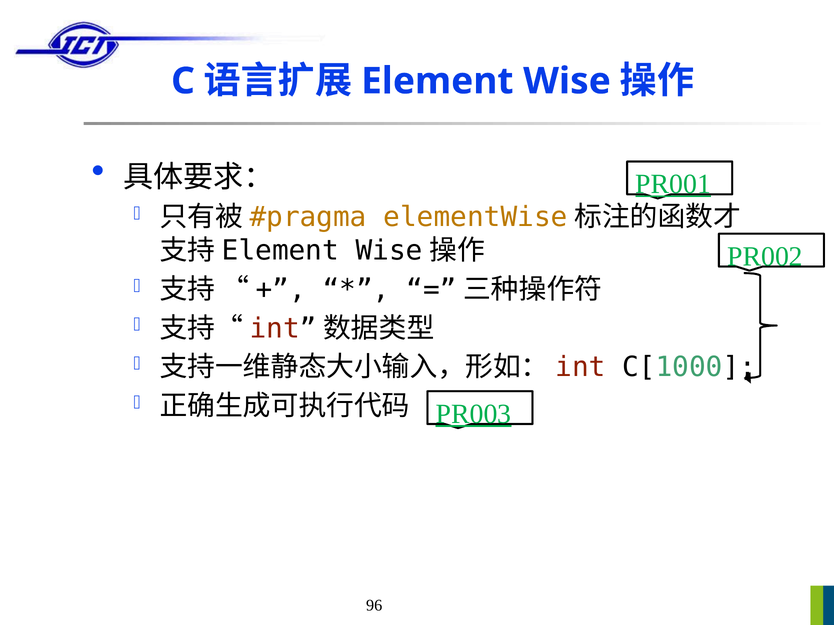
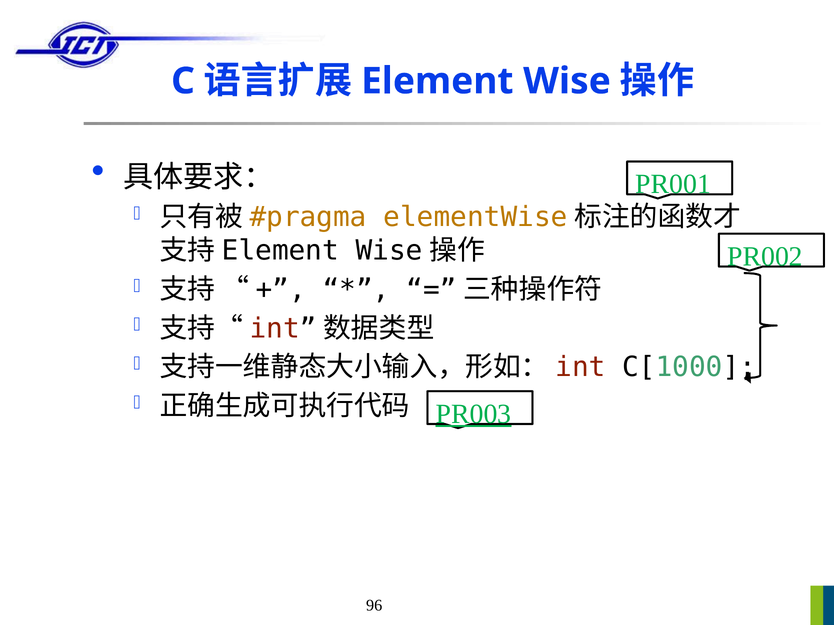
PR001 underline: present -> none
